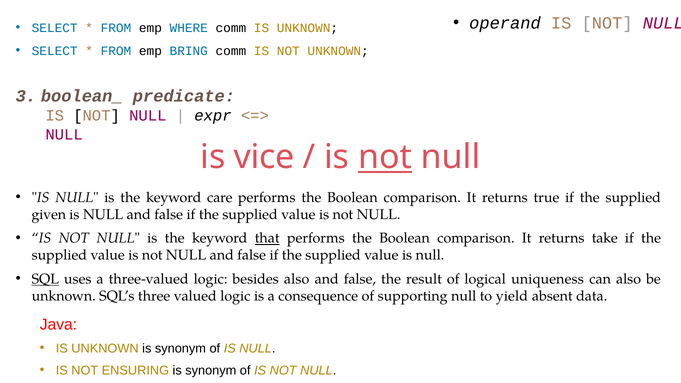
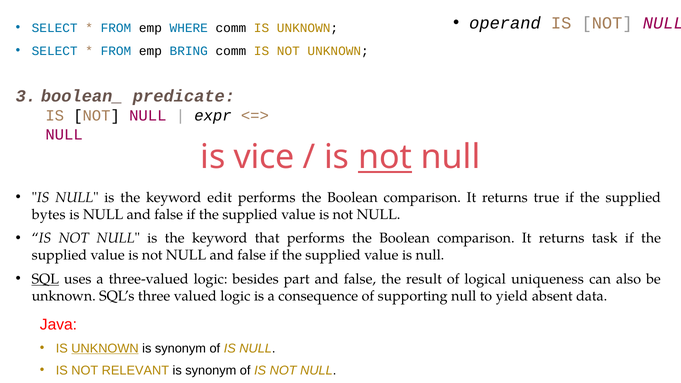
care: care -> edit
given: given -> bytes
that underline: present -> none
take: take -> task
besides also: also -> part
UNKNOWN at (105, 348) underline: none -> present
ENSURING: ENSURING -> RELEVANT
